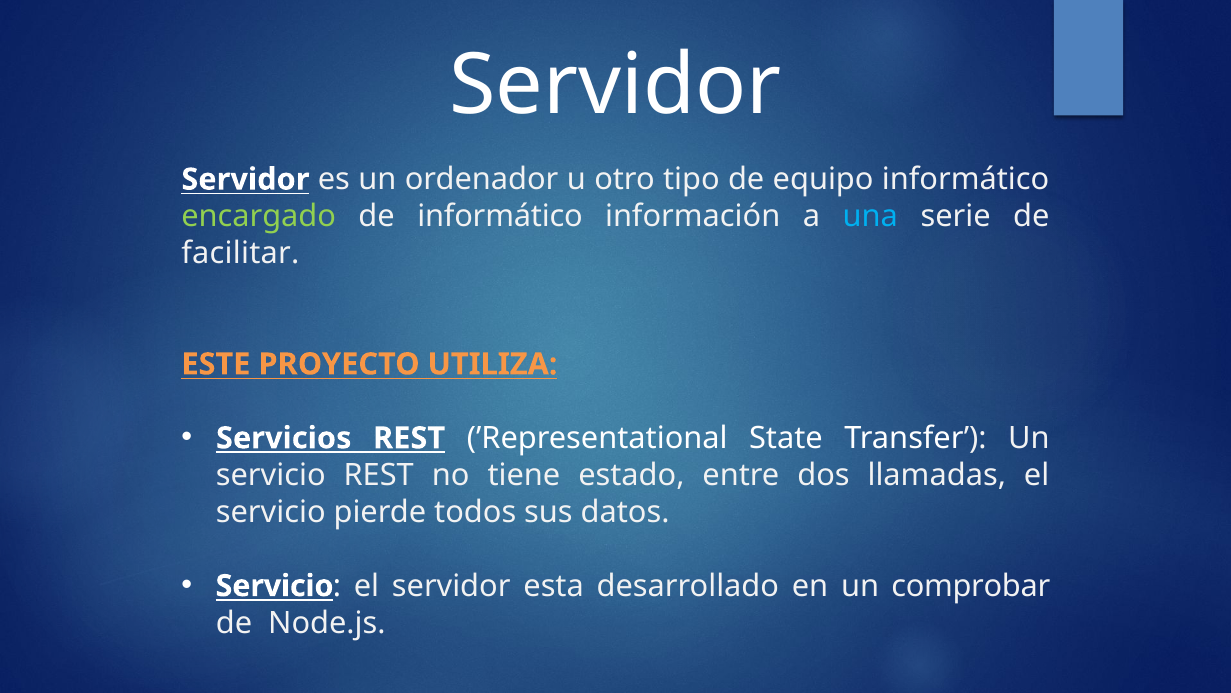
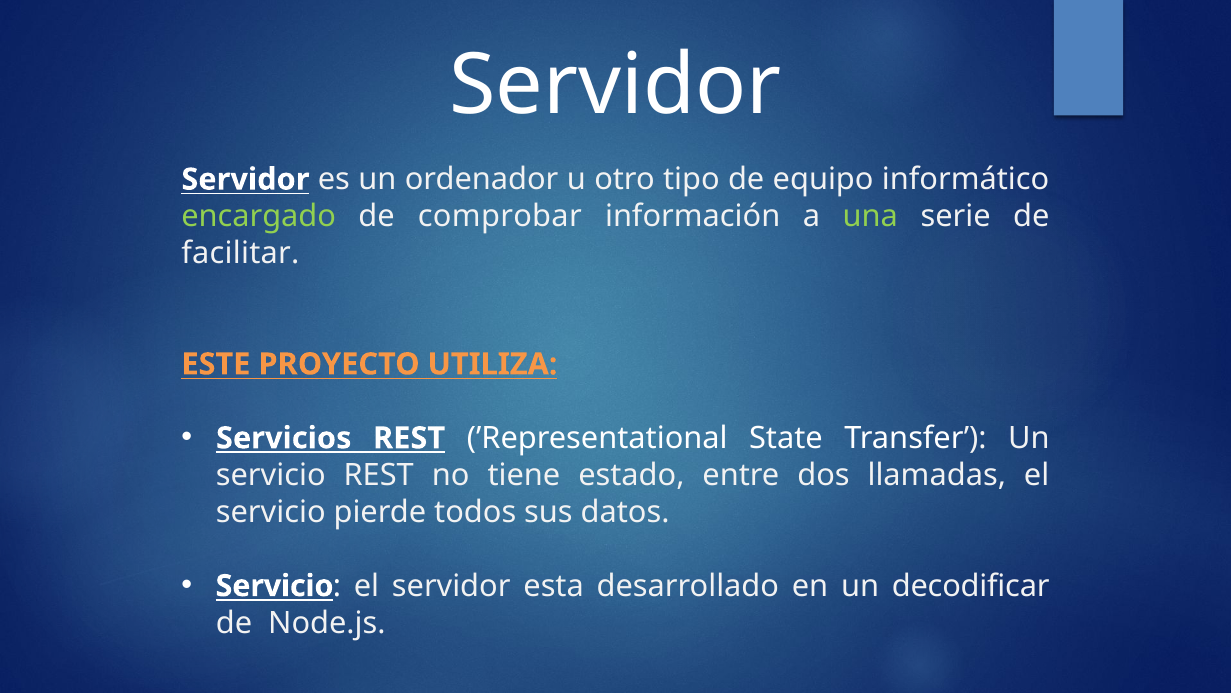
de informático: informático -> comprobar
una colour: light blue -> light green
comprobar: comprobar -> decodificar
